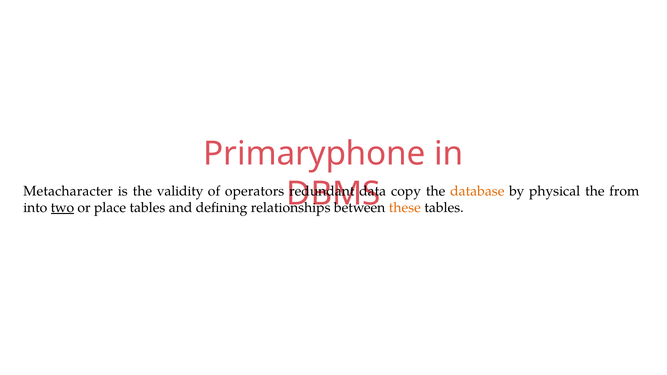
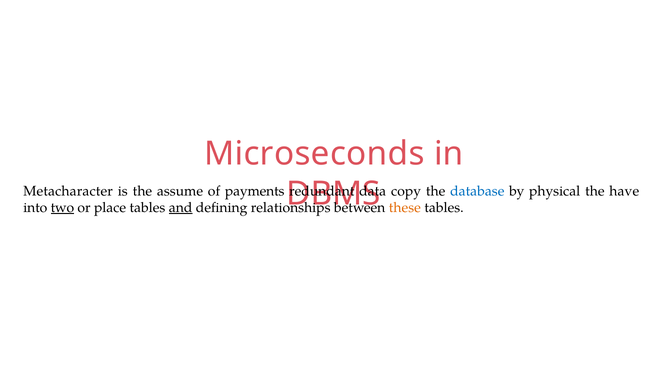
Primaryphone: Primaryphone -> Microseconds
validity: validity -> assume
operators: operators -> payments
database colour: orange -> blue
from: from -> have
and underline: none -> present
